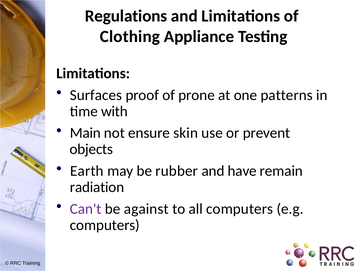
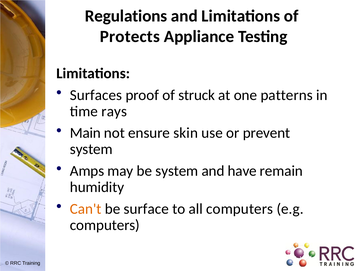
Clothing: Clothing -> Protects
prone: prone -> struck
with: with -> rays
objects at (91, 150): objects -> system
Earth: Earth -> Amps
be rubber: rubber -> system
radiation: radiation -> humidity
Can't colour: purple -> orange
against: against -> surface
